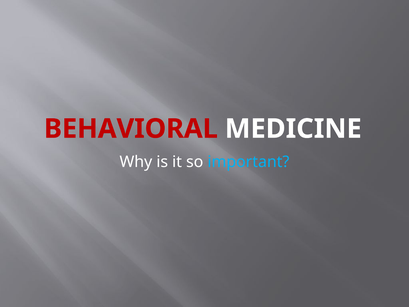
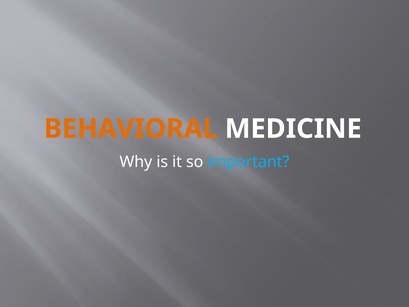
BEHAVIORAL colour: red -> orange
